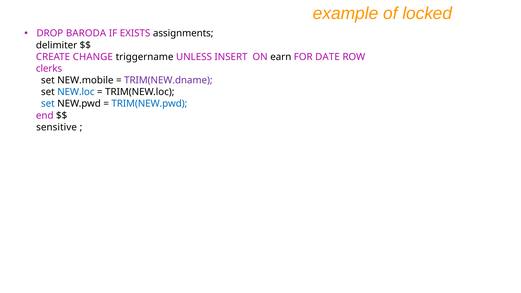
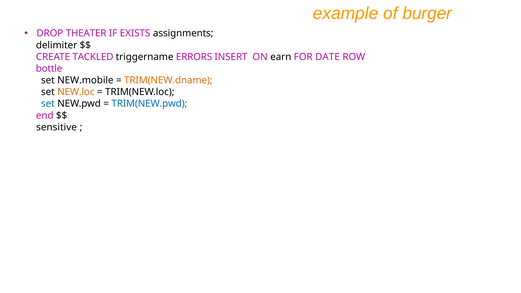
locked: locked -> burger
BARODA: BARODA -> THEATER
CHANGE: CHANGE -> TACKLED
UNLESS: UNLESS -> ERRORS
clerks: clerks -> bottle
TRIM(NEW.dname colour: purple -> orange
NEW.loc colour: blue -> orange
